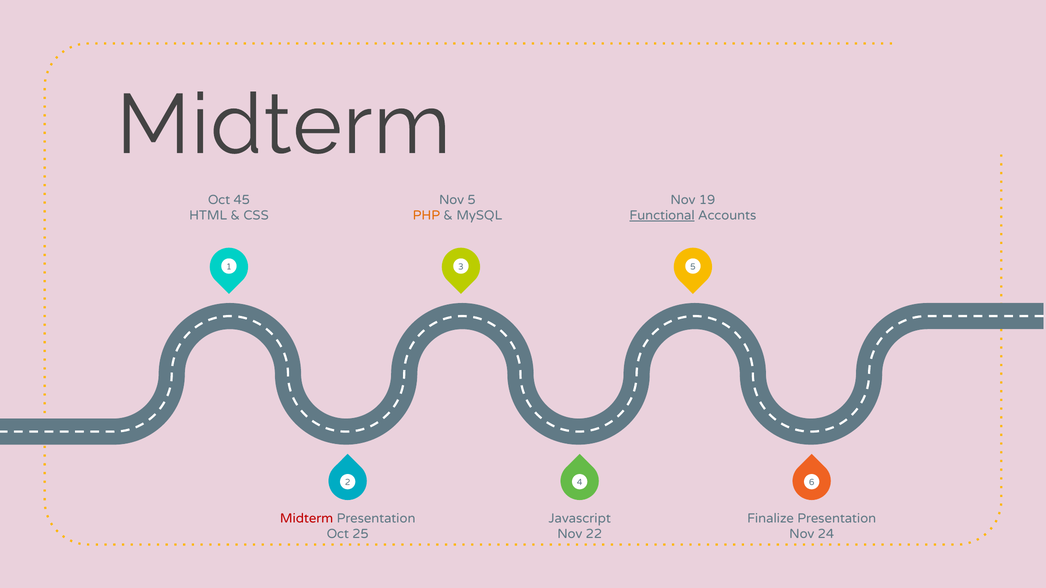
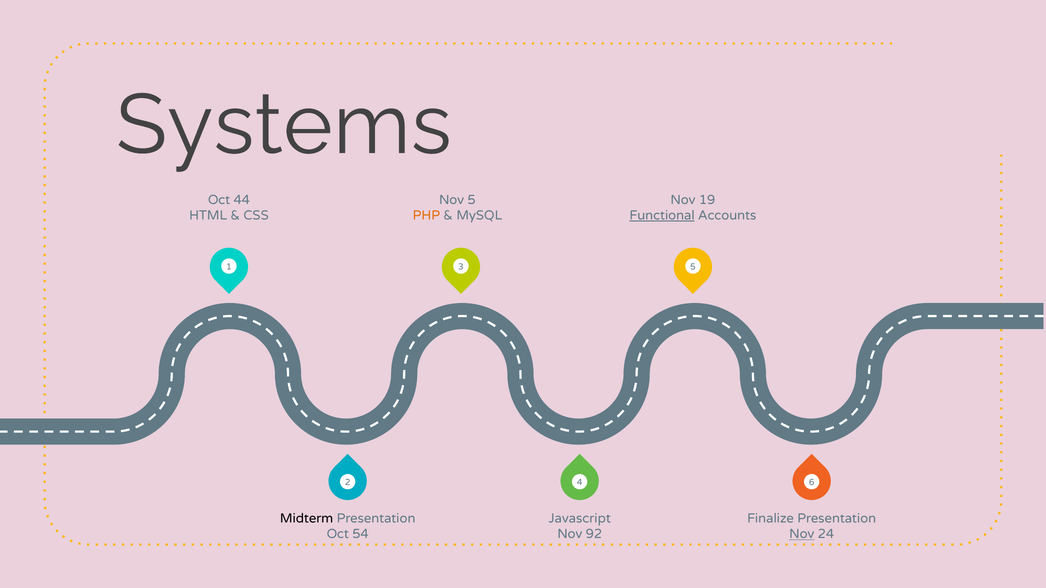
Midterm at (284, 125): Midterm -> Systems
45: 45 -> 44
Midterm at (307, 519) colour: red -> black
25: 25 -> 54
22: 22 -> 92
Nov at (802, 534) underline: none -> present
